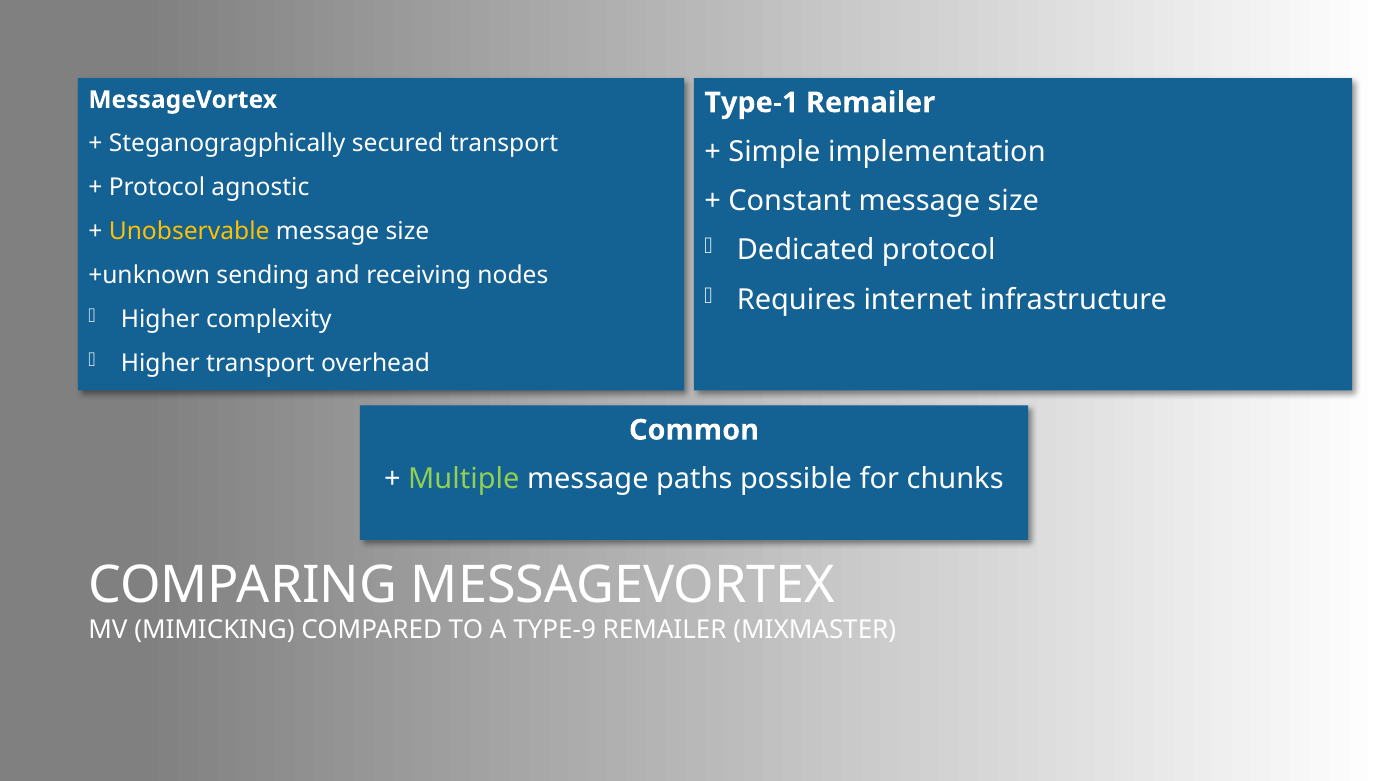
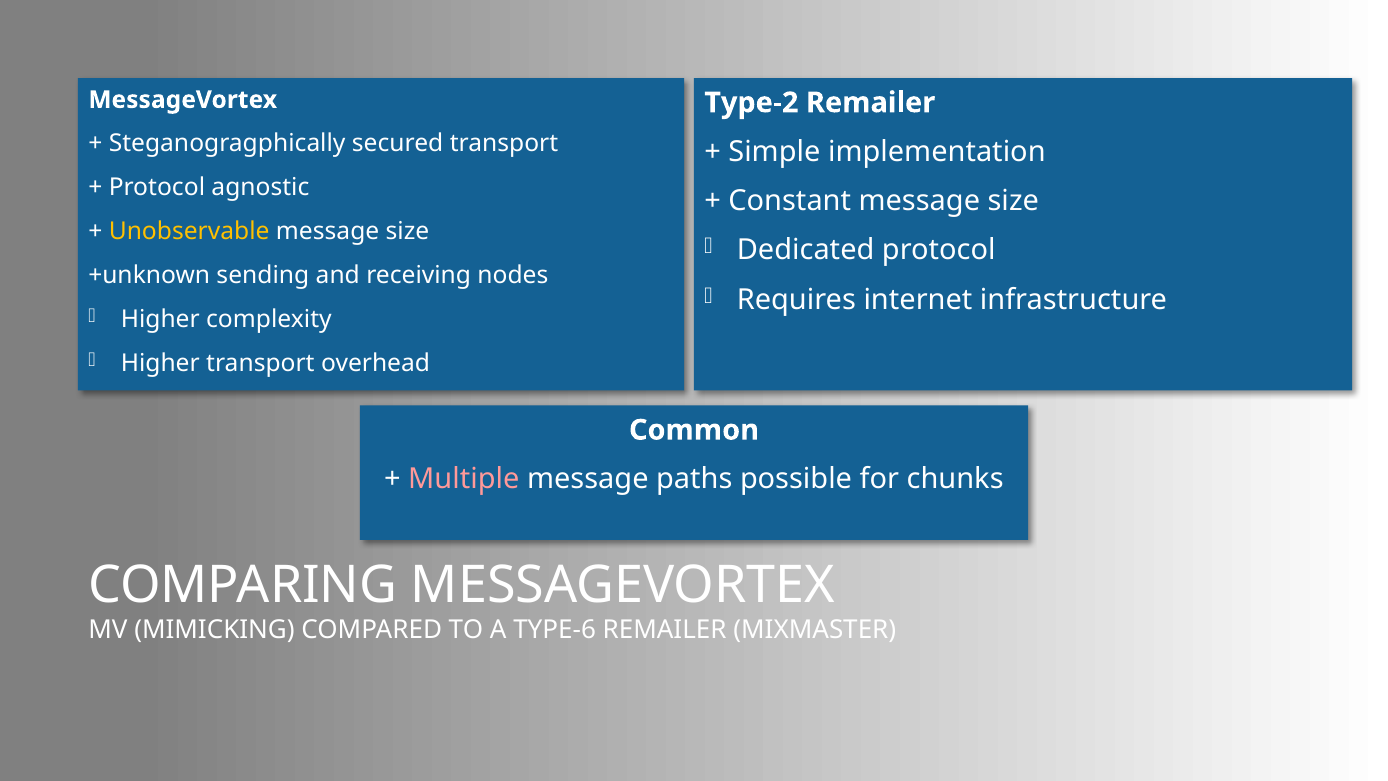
Type-1: Type-1 -> Type-2
Multiple colour: light green -> pink
TYPE-9: TYPE-9 -> TYPE-6
